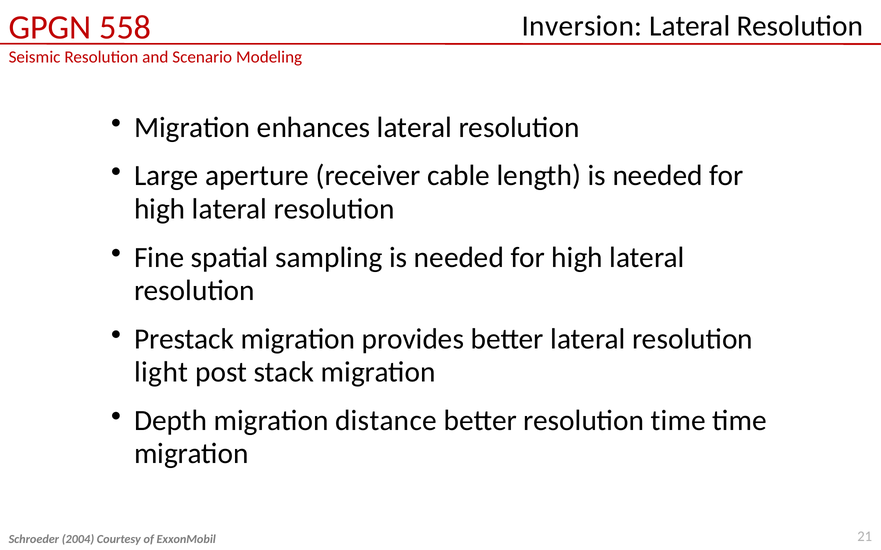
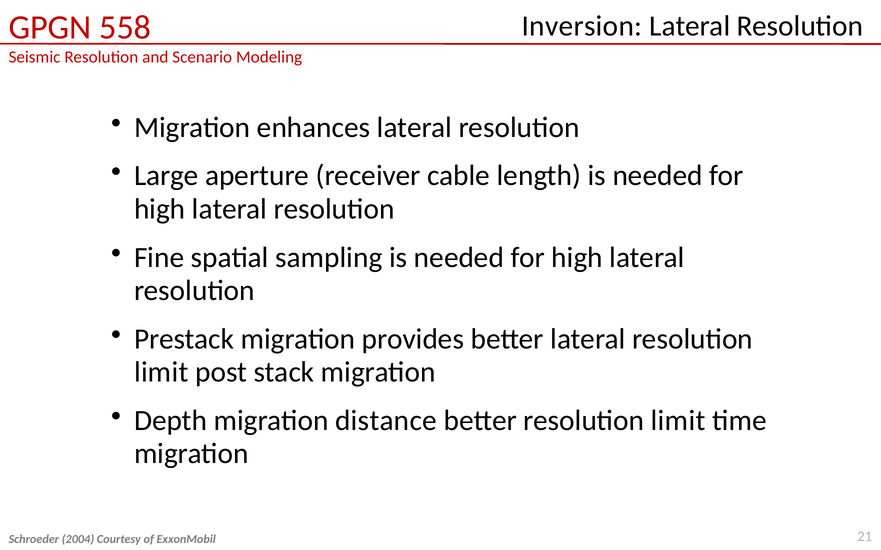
light at (161, 373): light -> limit
better resolution time: time -> limit
